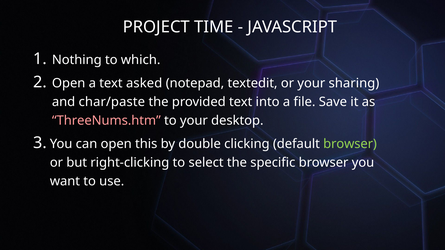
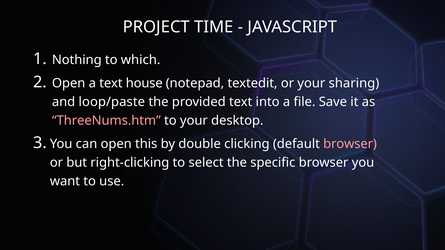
asked: asked -> house
char/paste: char/paste -> loop/paste
browser at (350, 144) colour: light green -> pink
